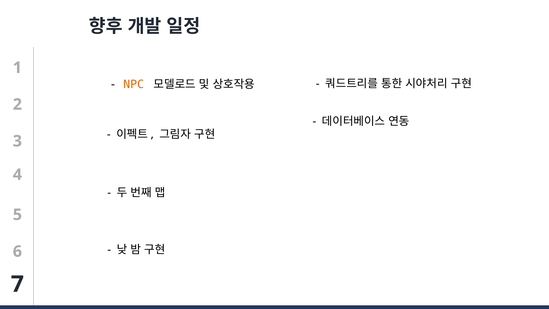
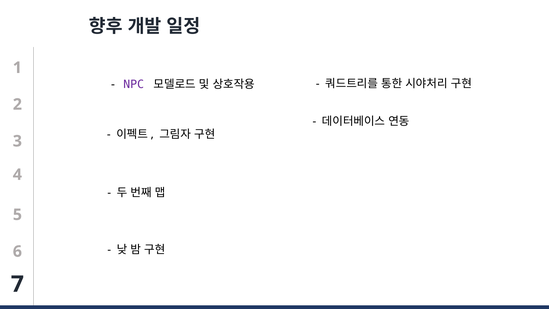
NPC colour: orange -> purple
